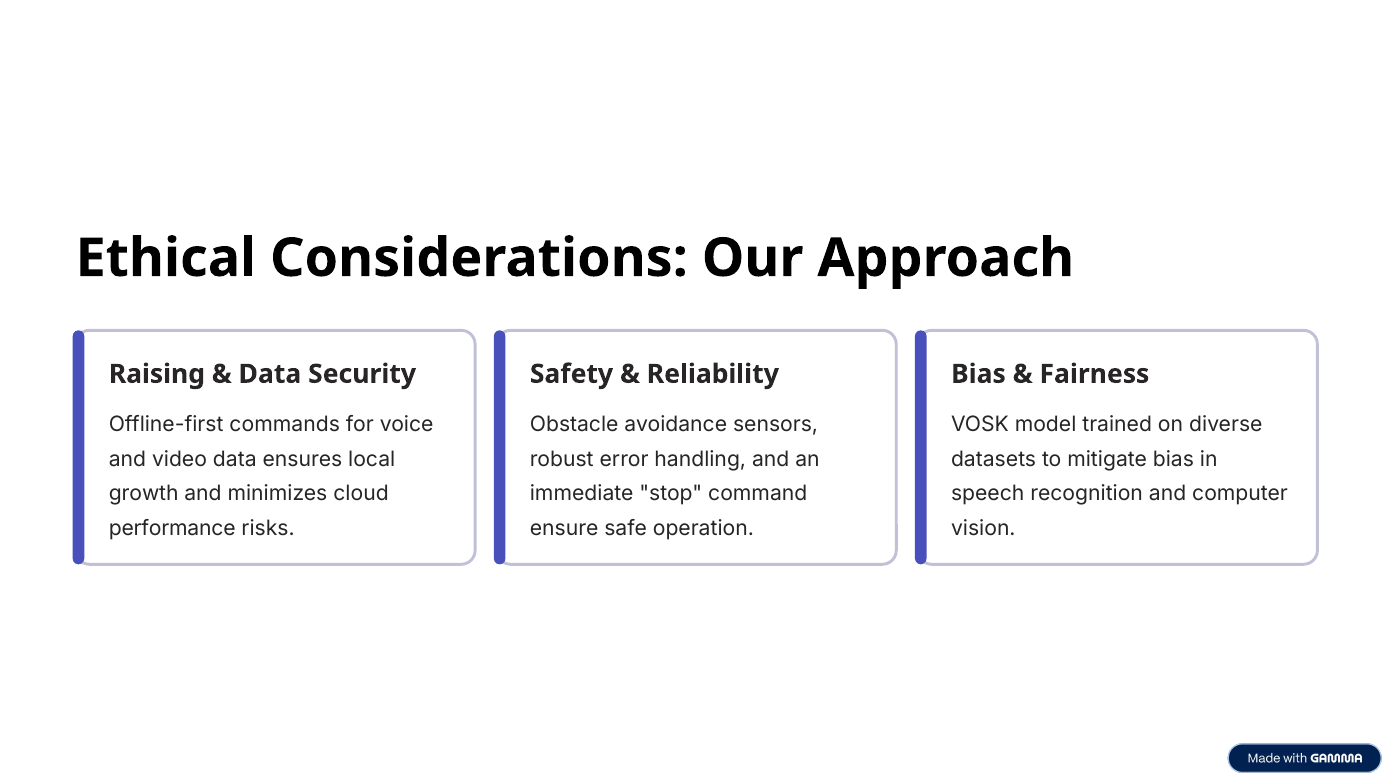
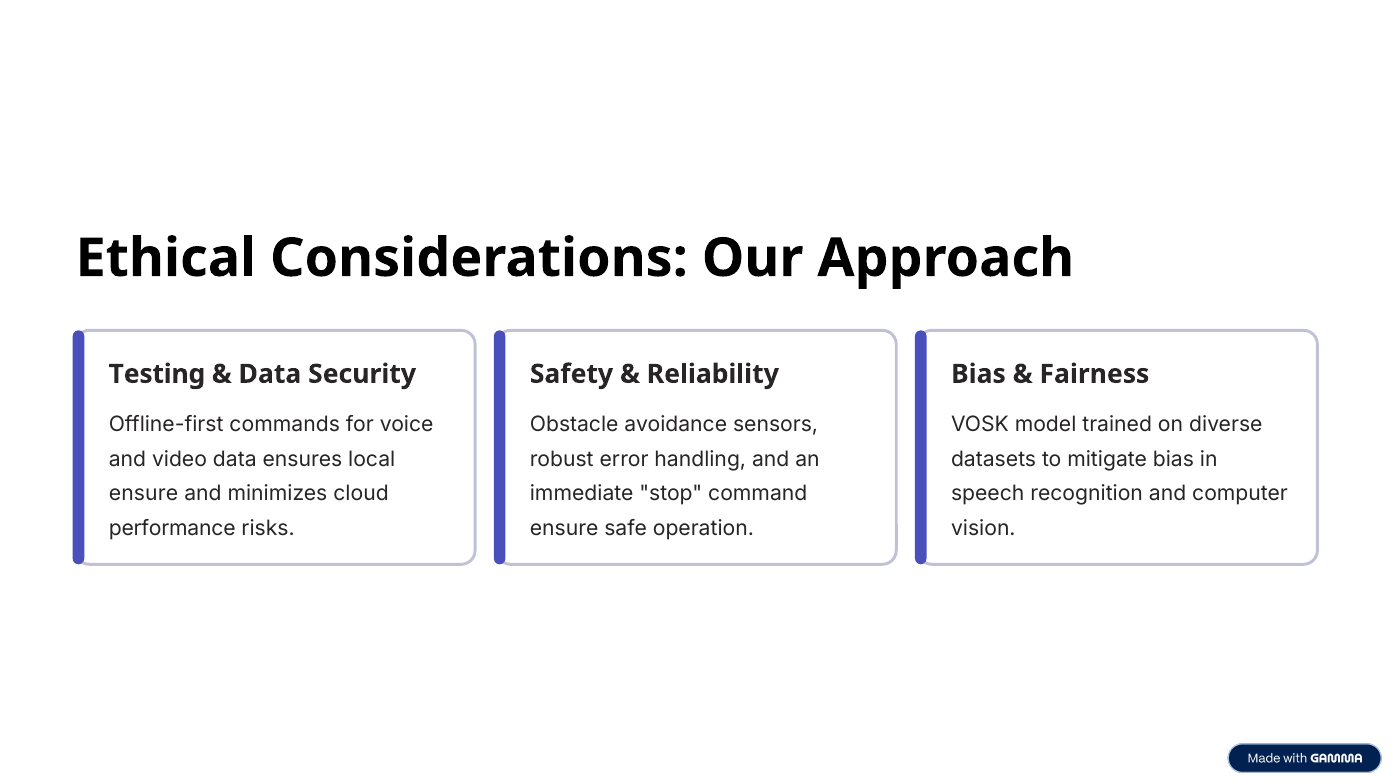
Raising: Raising -> Testing
growth at (144, 493): growth -> ensure
